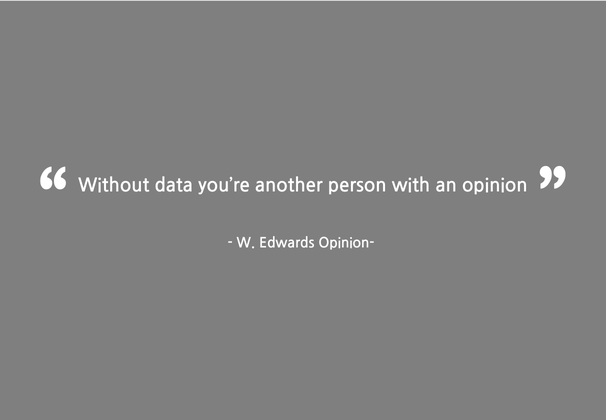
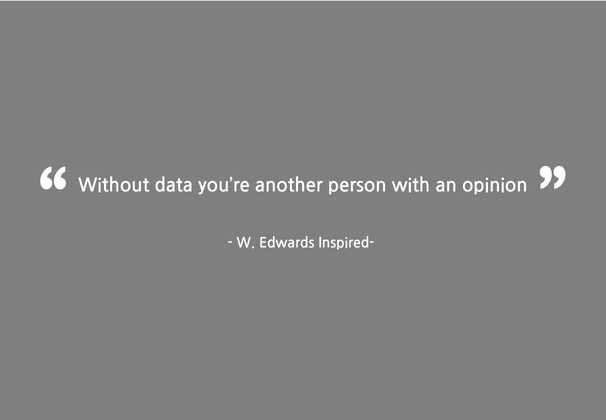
Opinion-: Opinion- -> Inspired-
